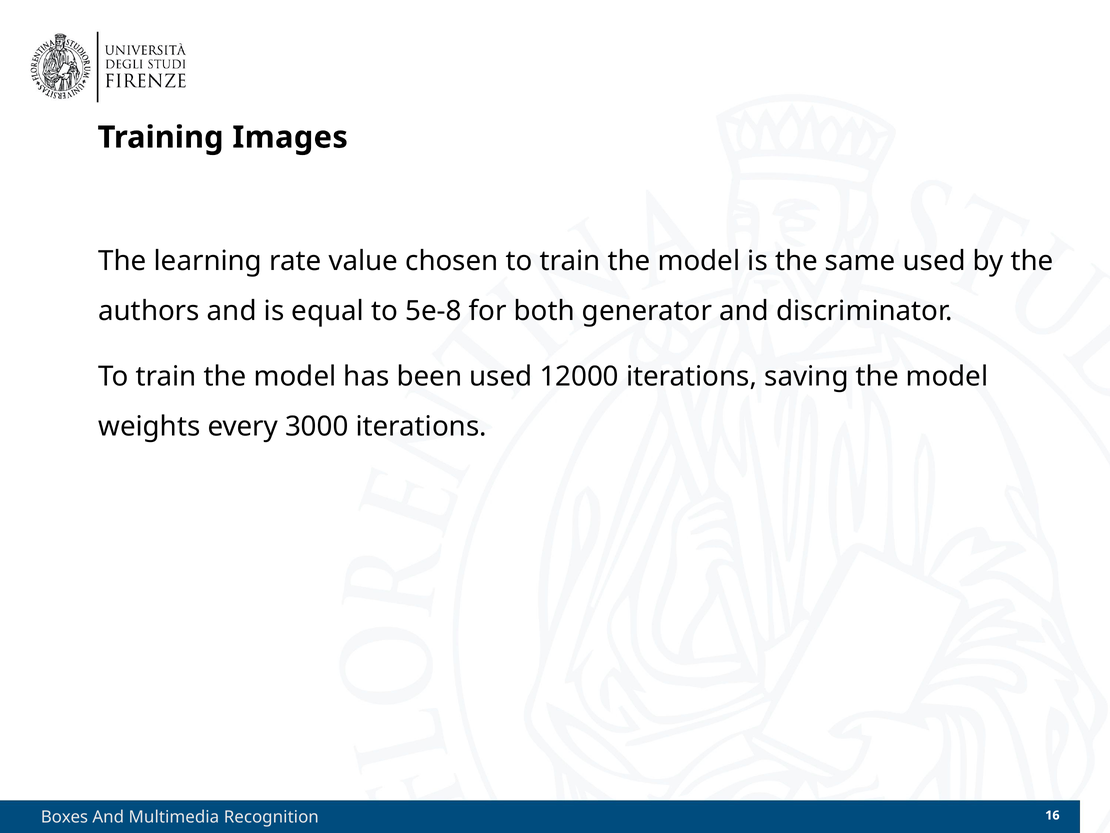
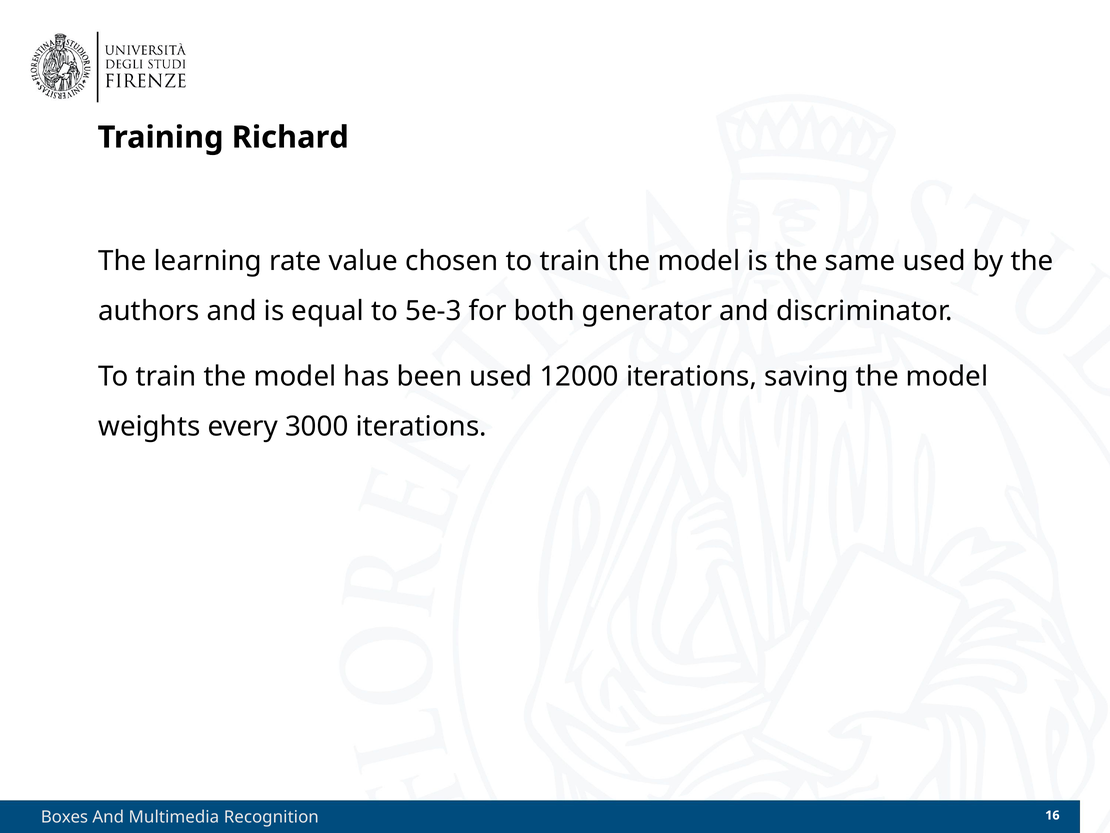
Images: Images -> Richard
5e-8: 5e-8 -> 5e-3
